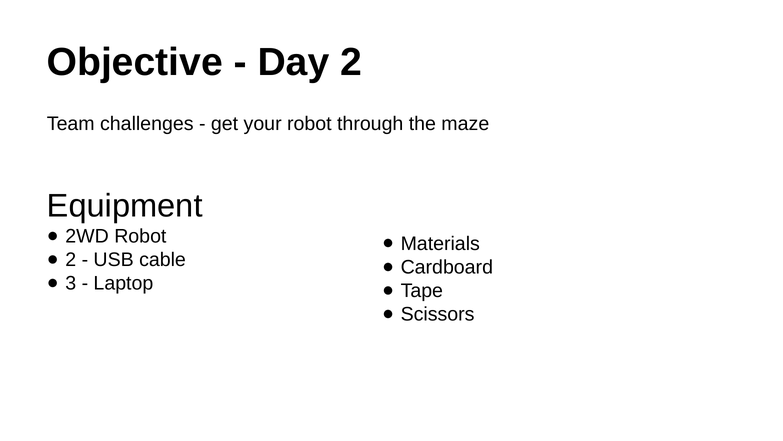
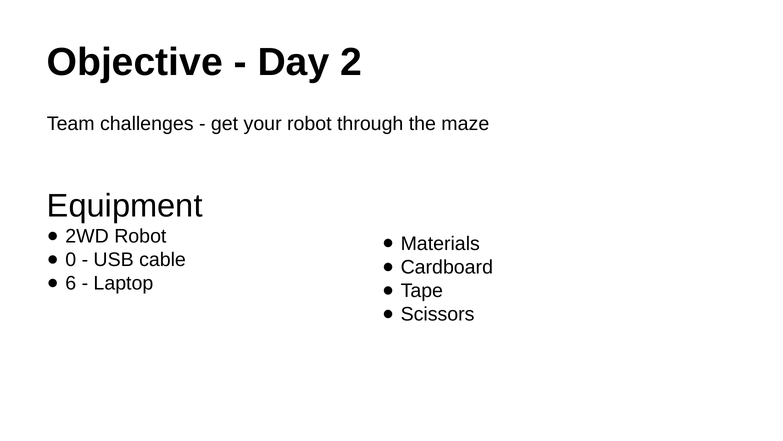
2 at (71, 260): 2 -> 0
3: 3 -> 6
